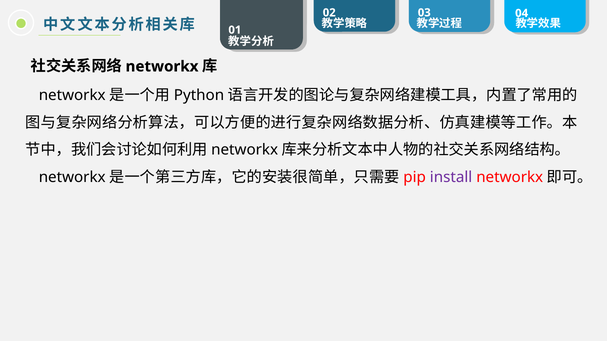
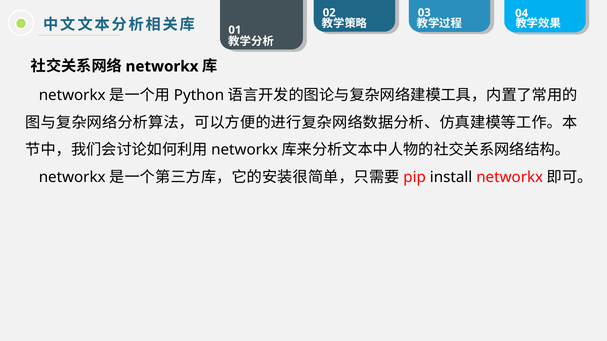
install colour: purple -> black
